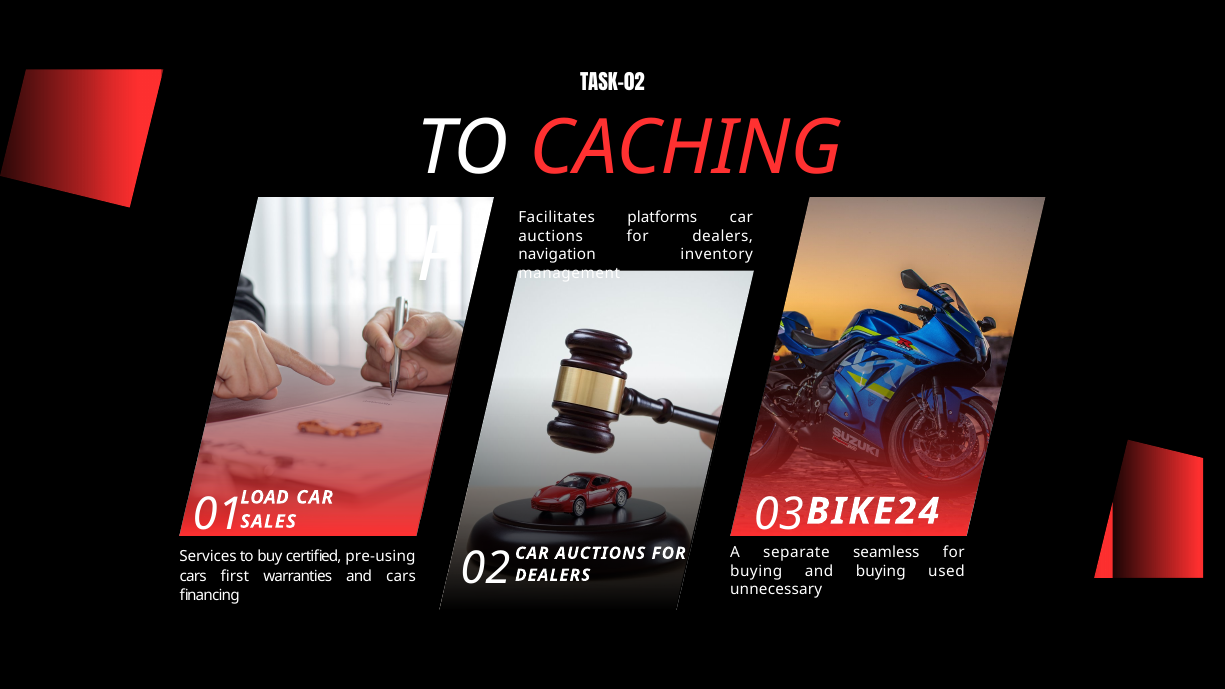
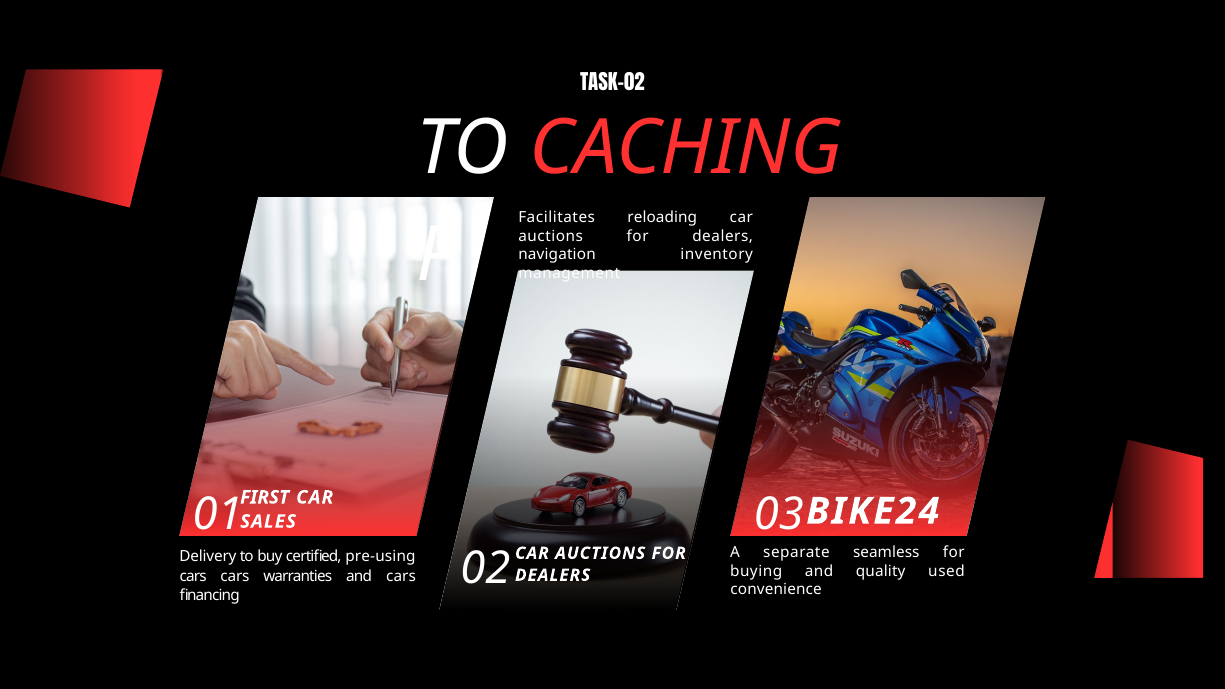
platforms: platforms -> reloading
LOAD: LOAD -> FIRST
Services: Services -> Delivery
and buying: buying -> quality
cars first: first -> cars
unnecessary: unnecessary -> convenience
